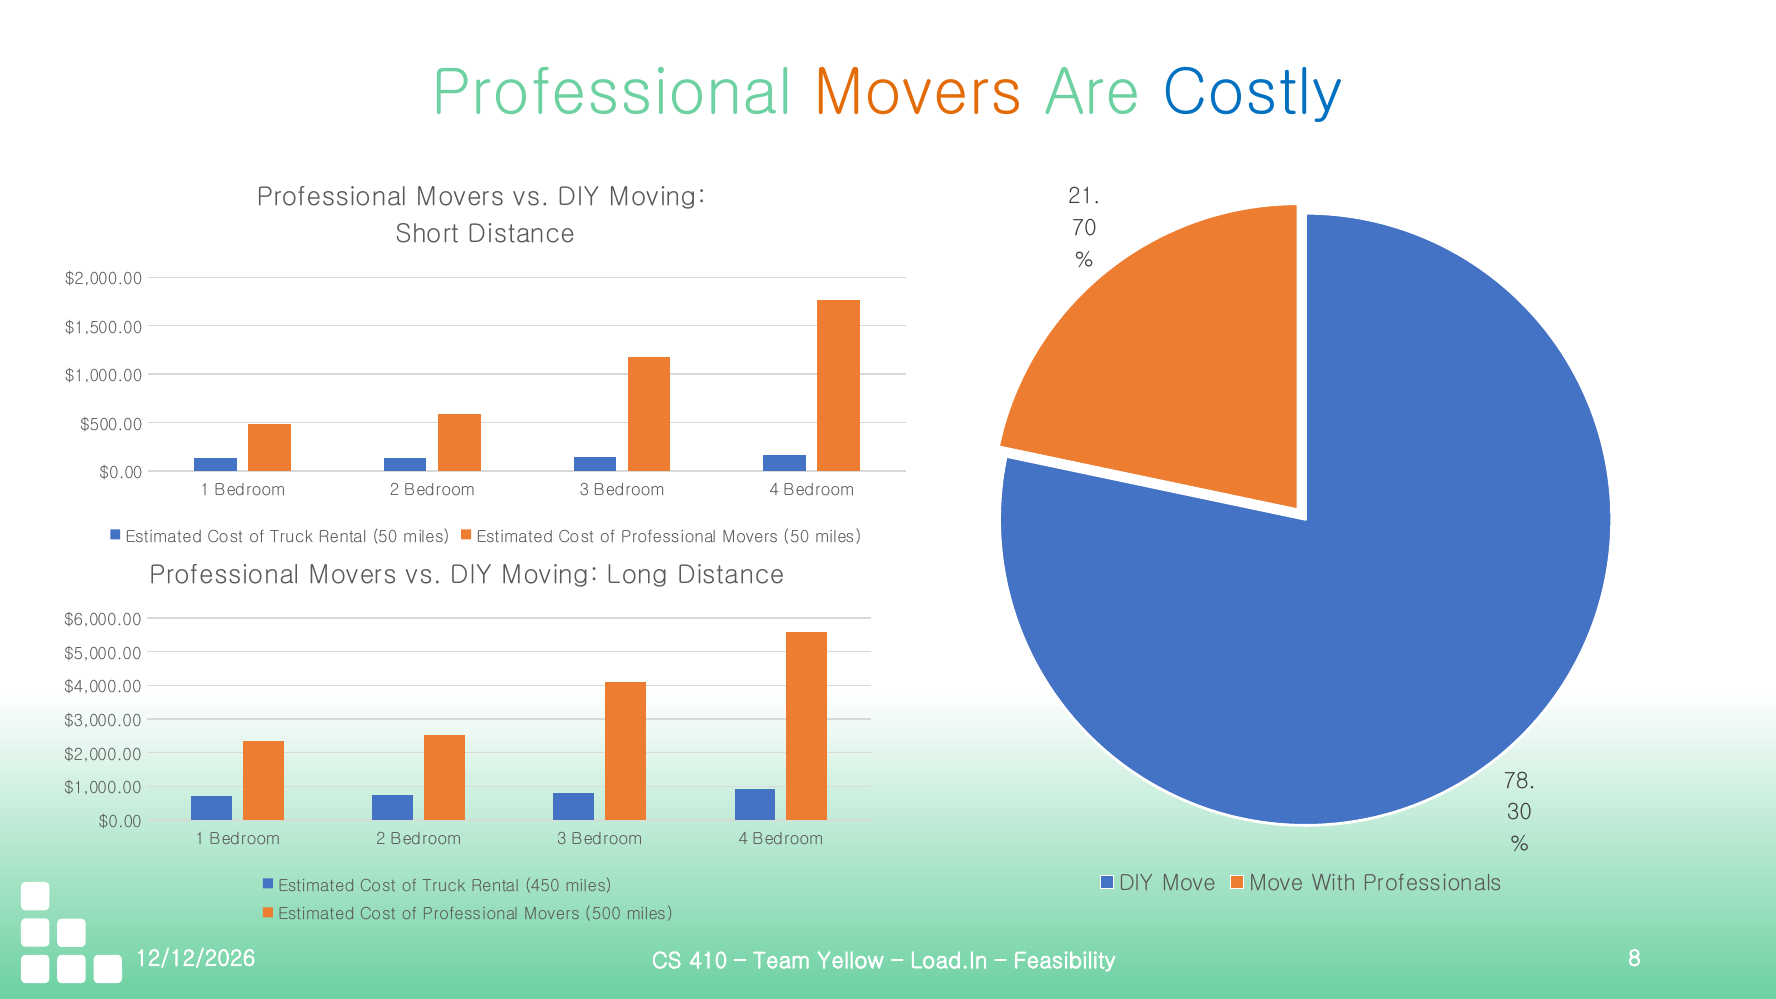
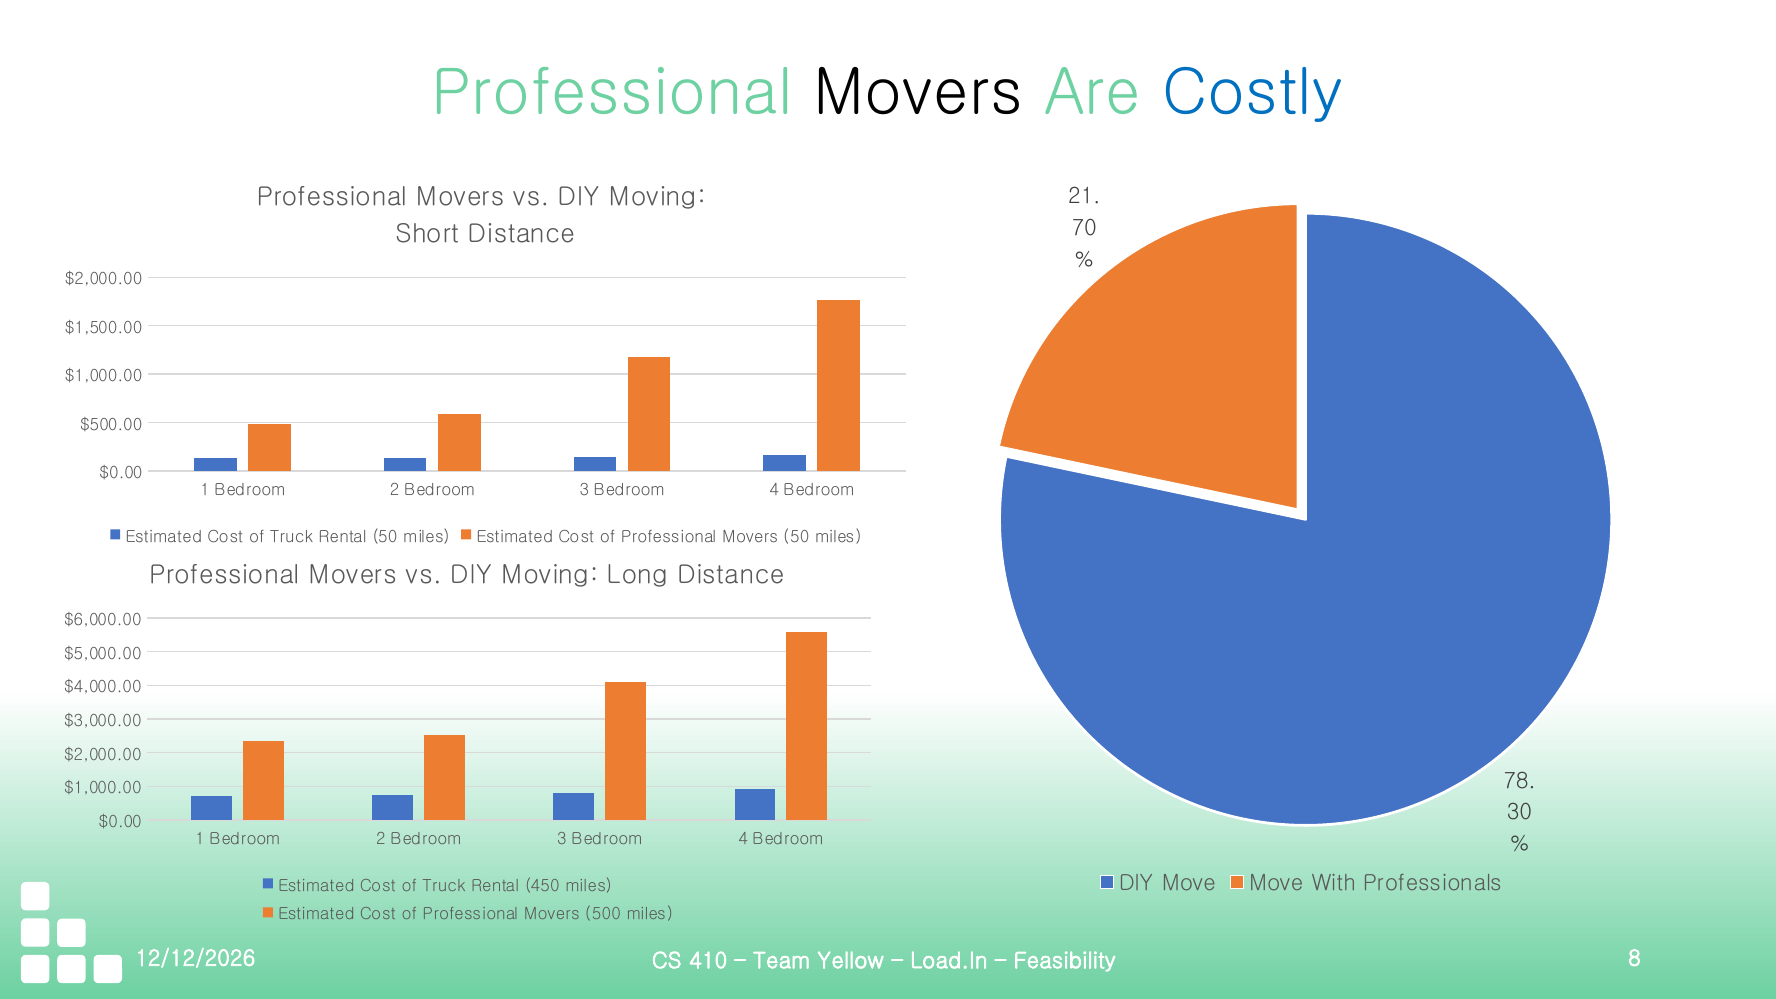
Movers at (918, 93) colour: orange -> black
